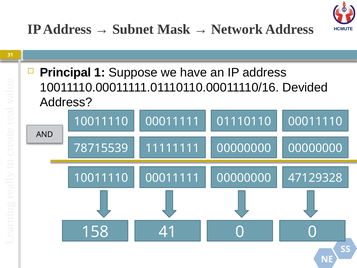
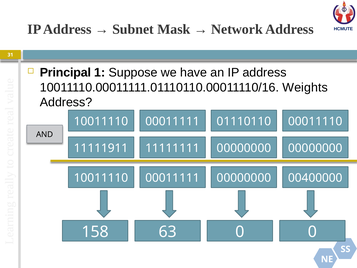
Devided: Devided -> Weights
78715539: 78715539 -> 11111911
47129328: 47129328 -> 00400000
41: 41 -> 63
